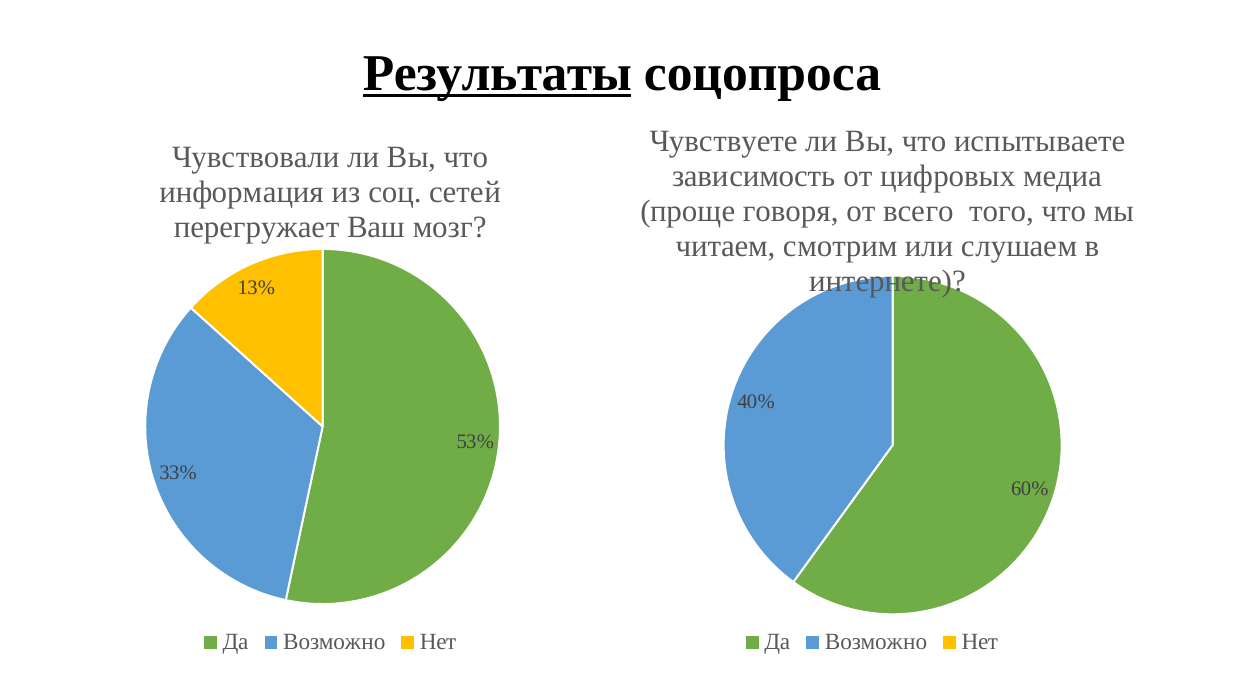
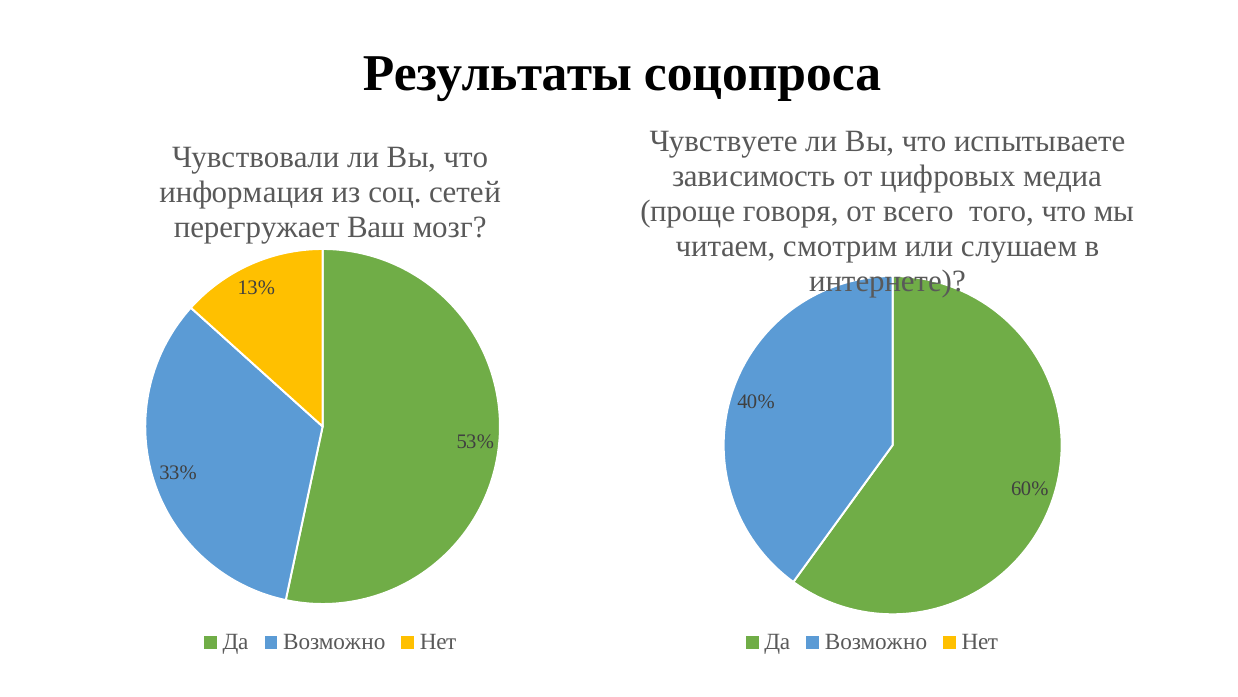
Результаты underline: present -> none
